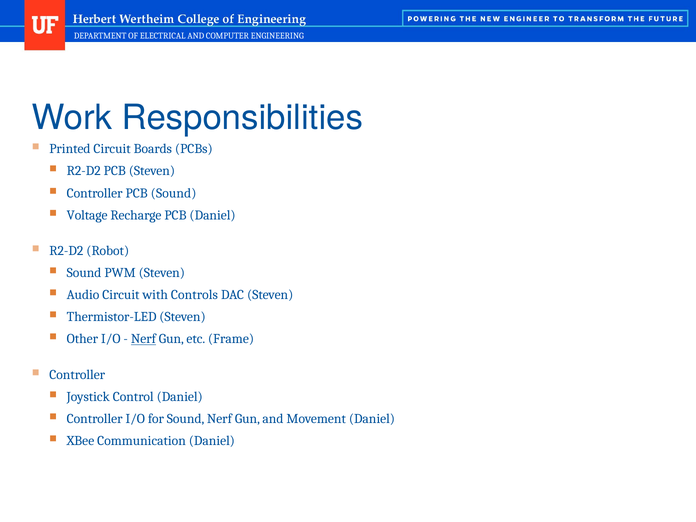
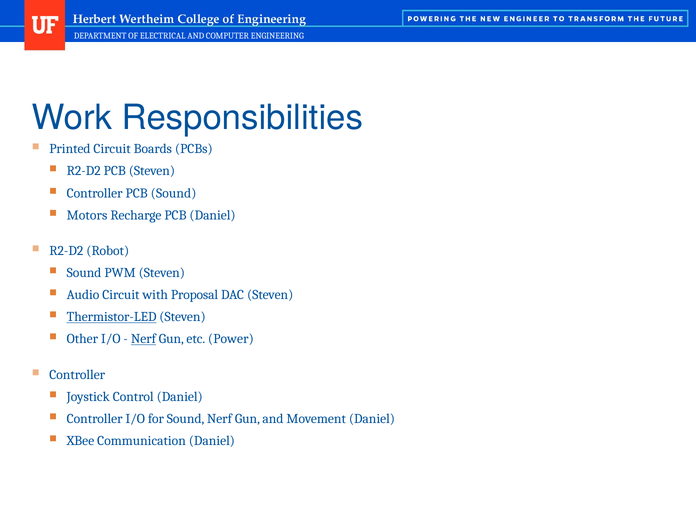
Voltage: Voltage -> Motors
Controls: Controls -> Proposal
Thermistor-LED underline: none -> present
Frame: Frame -> Power
